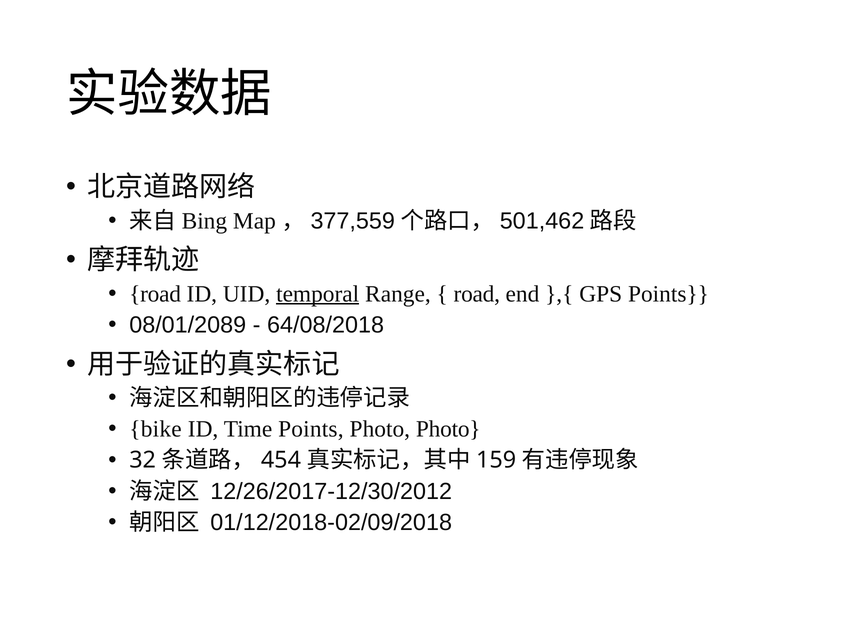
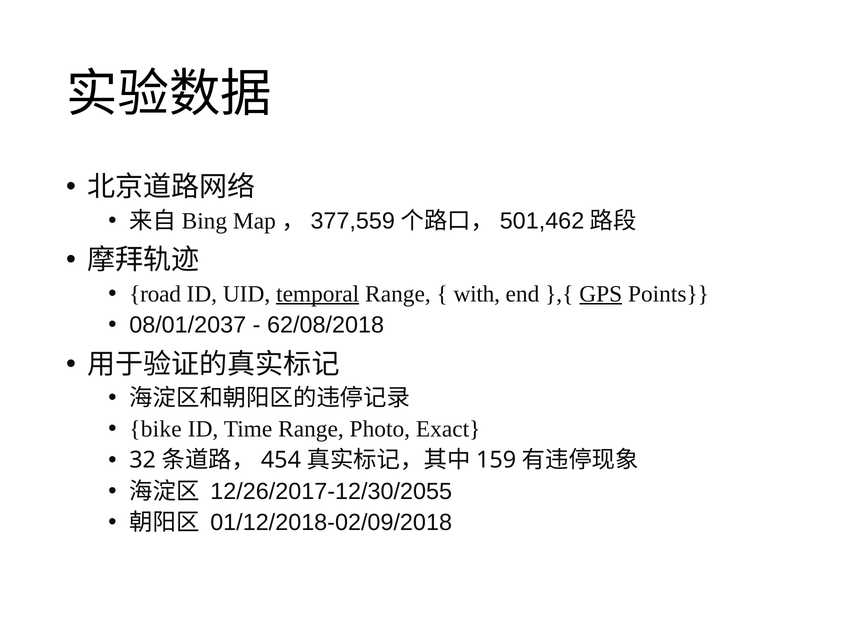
road at (477, 294): road -> with
GPS underline: none -> present
08/01/2089: 08/01/2089 -> 08/01/2037
64/08/2018: 64/08/2018 -> 62/08/2018
Time Points: Points -> Range
Photo Photo: Photo -> Exact
12/26/2017-12/30/2012: 12/26/2017-12/30/2012 -> 12/26/2017-12/30/2055
